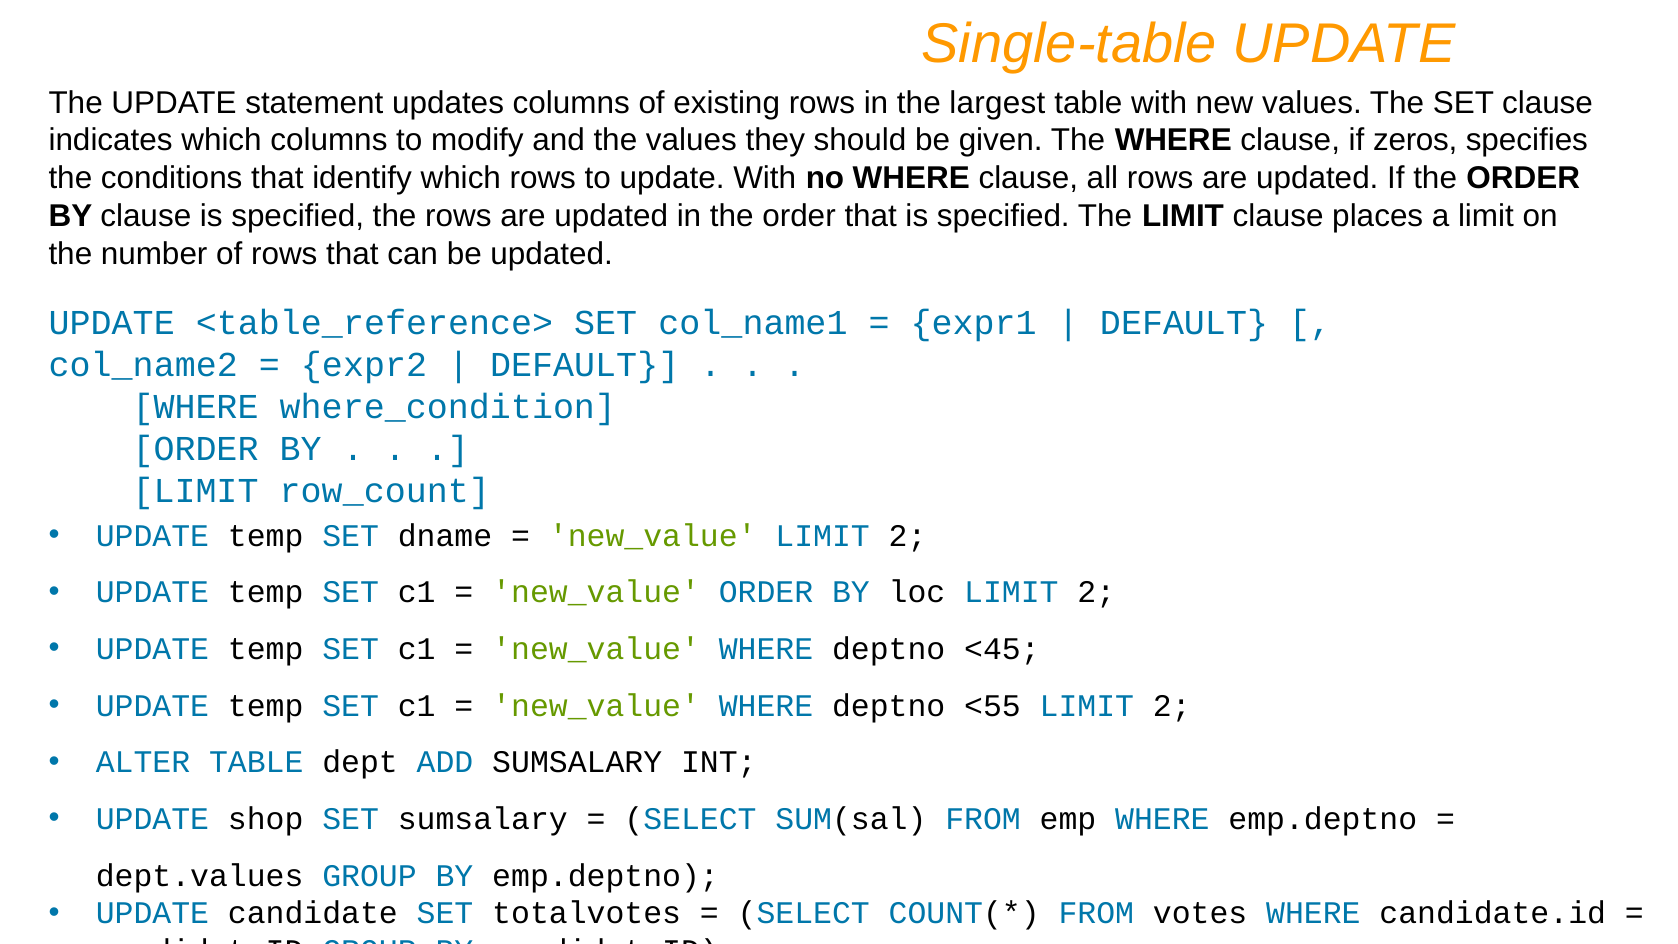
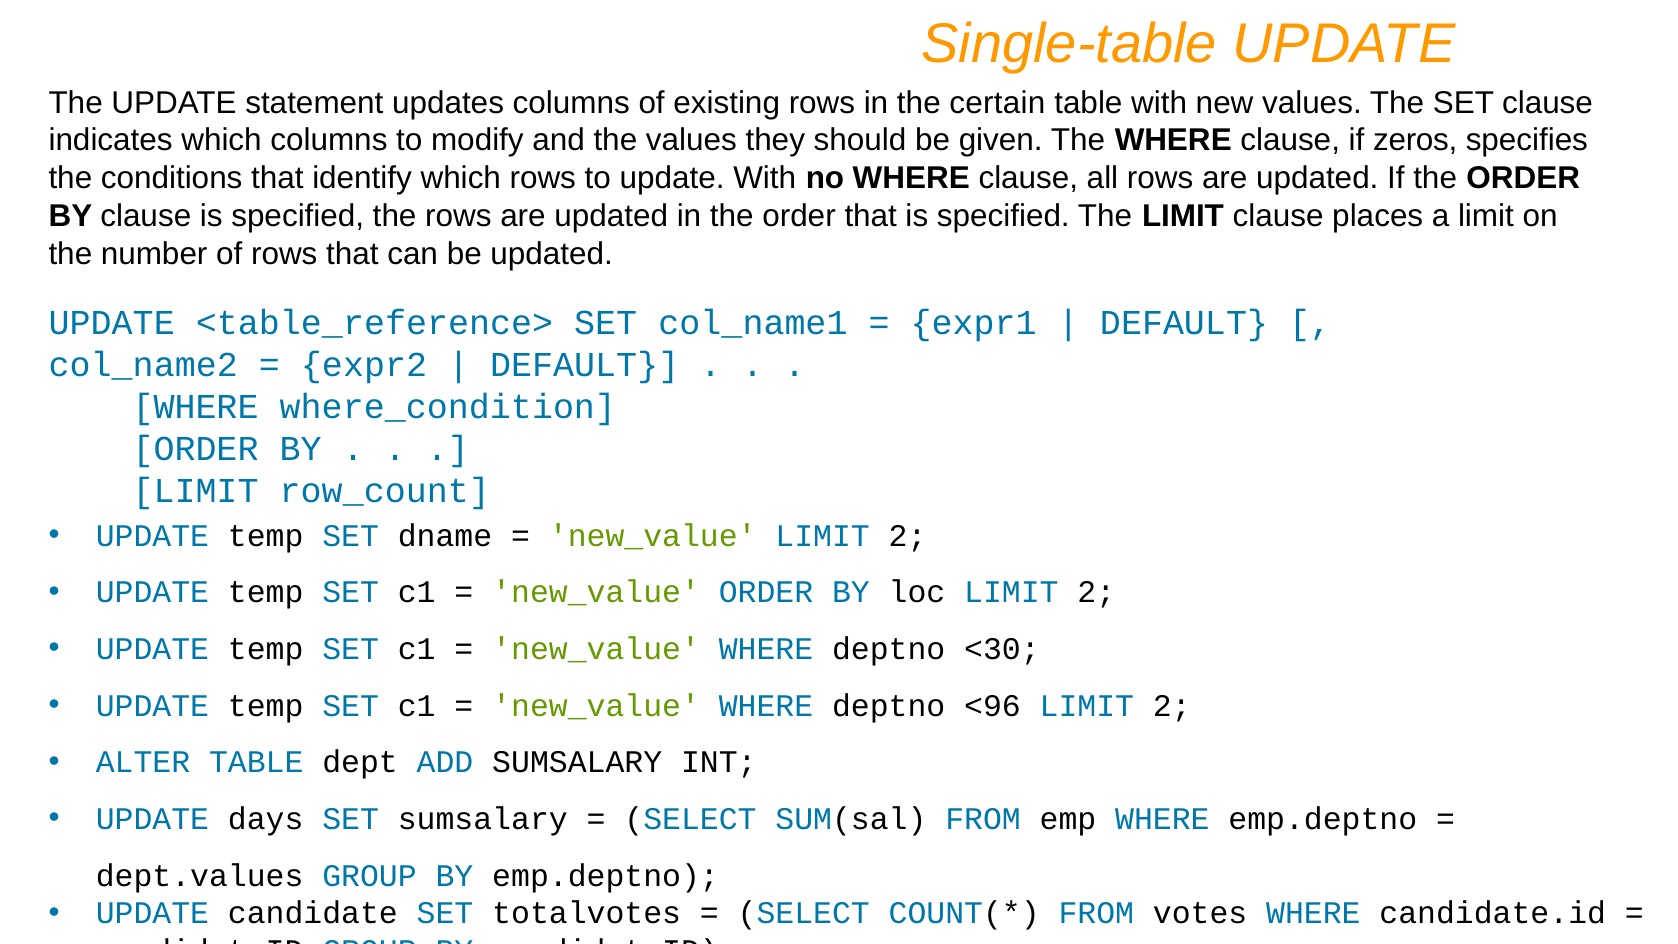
largest: largest -> certain
<45: <45 -> <30
<55: <55 -> <96
shop: shop -> days
